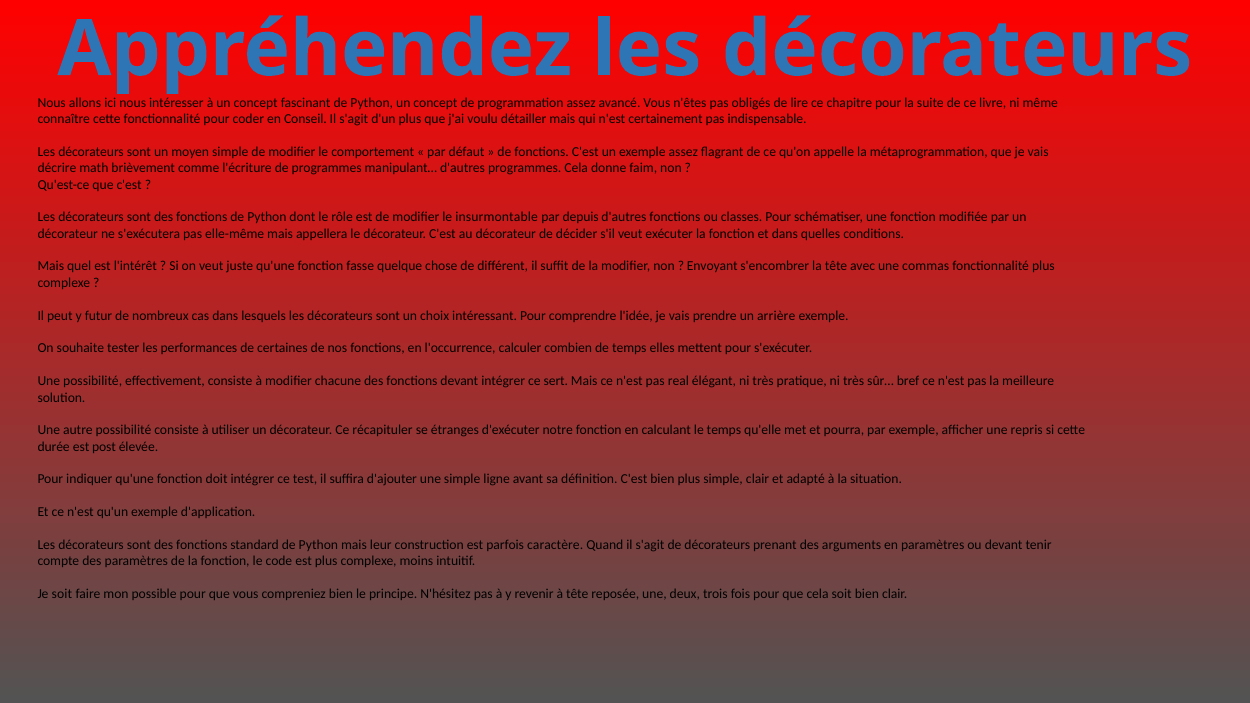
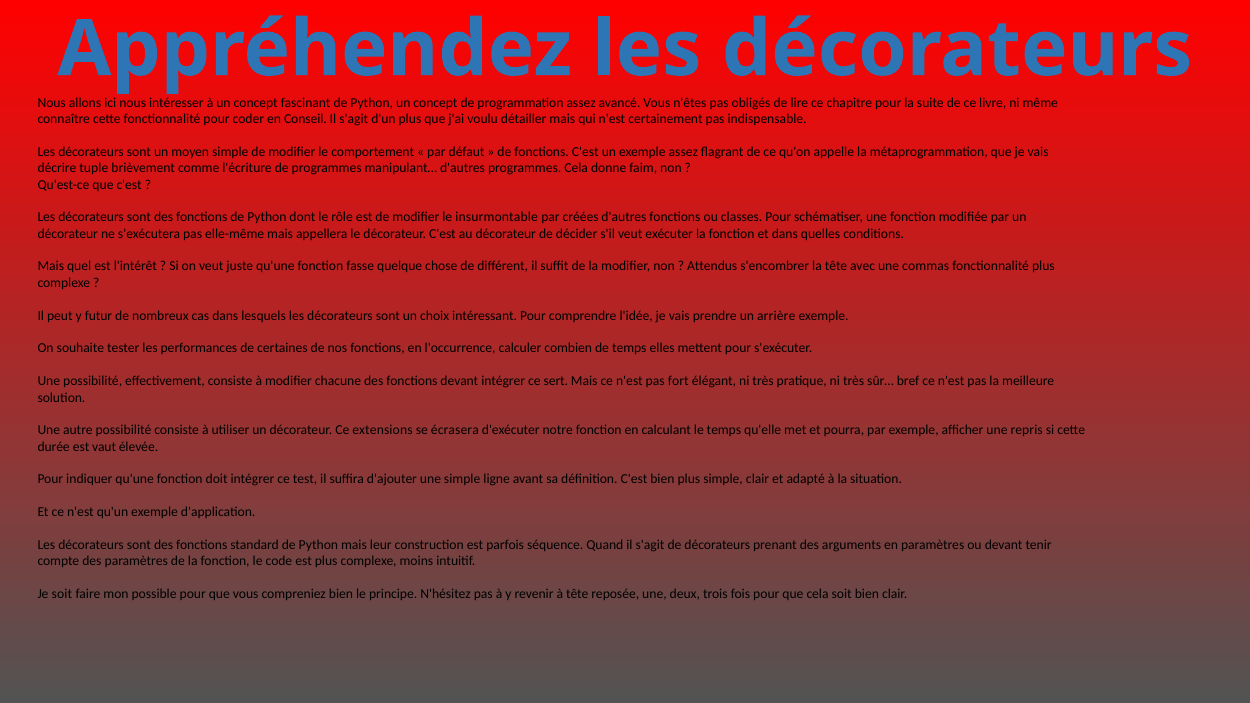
math: math -> tuple
depuis: depuis -> créées
Envoyant: Envoyant -> Attendus
real: real -> fort
récapituler: récapituler -> extensions
étranges: étranges -> écrasera
post: post -> vaut
caractère: caractère -> séquence
